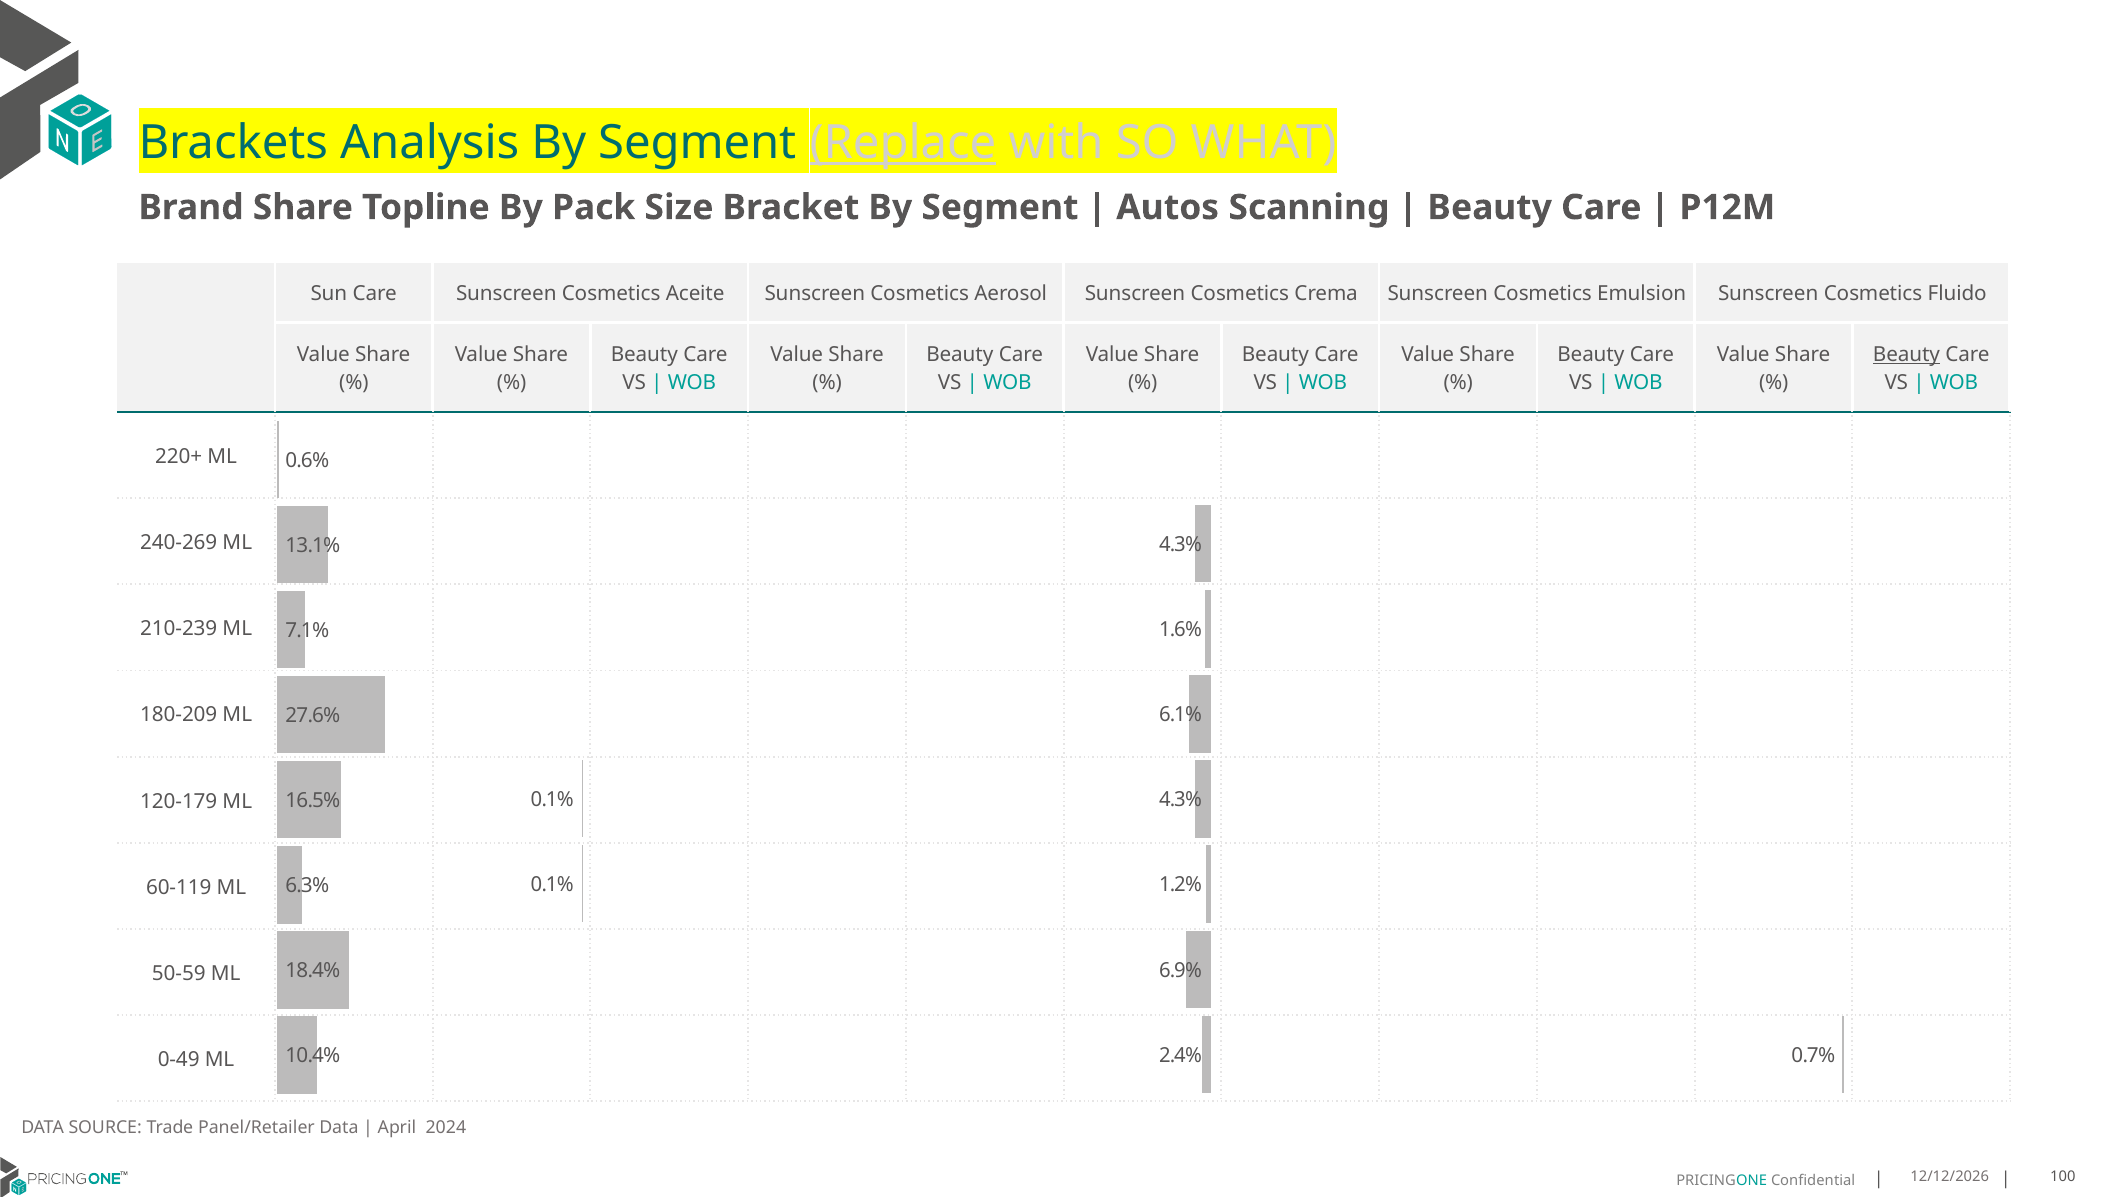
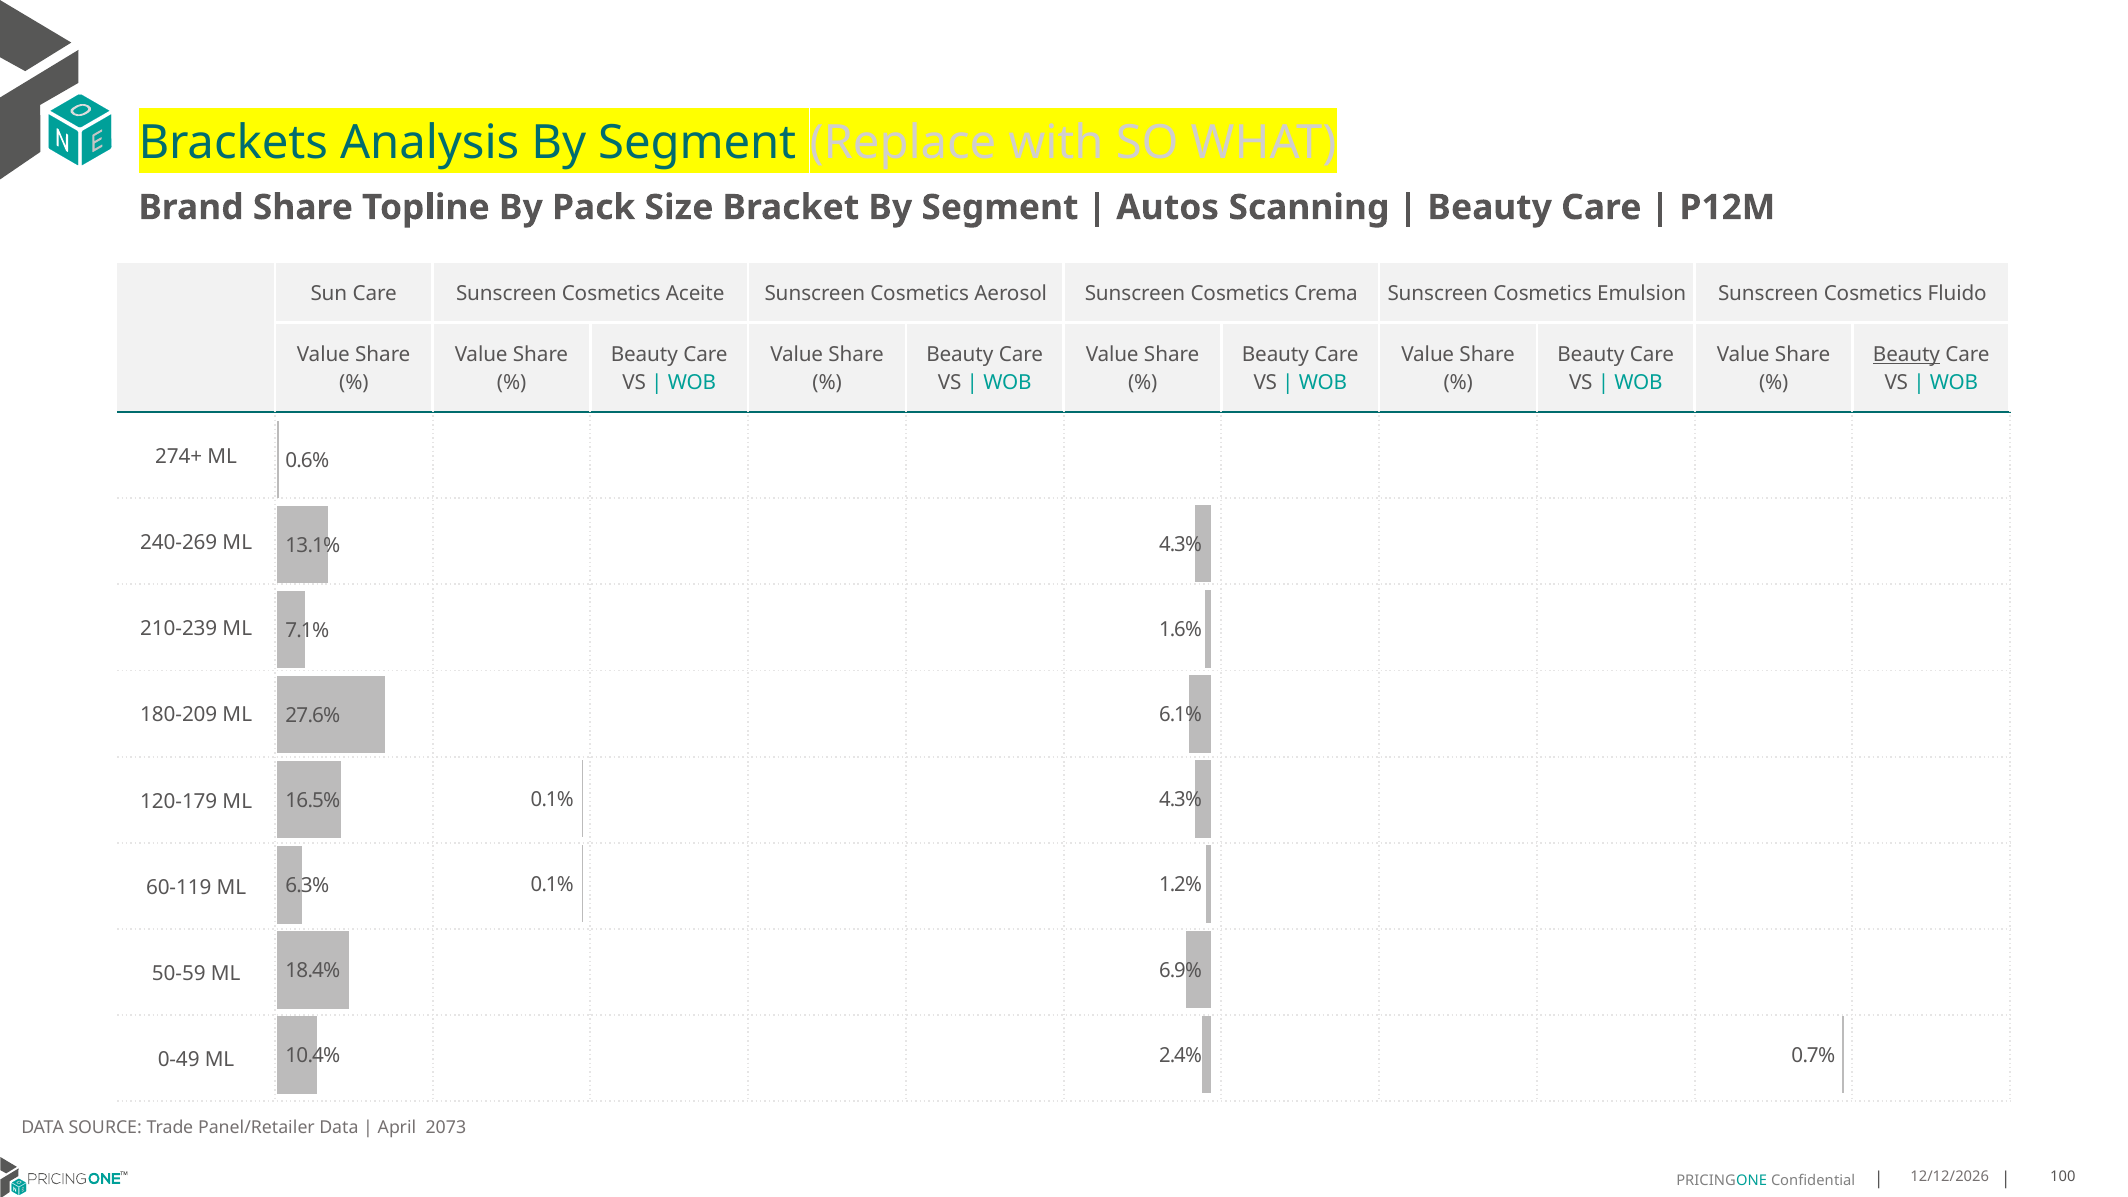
Replace underline: present -> none
220+: 220+ -> 274+
2024: 2024 -> 2073
